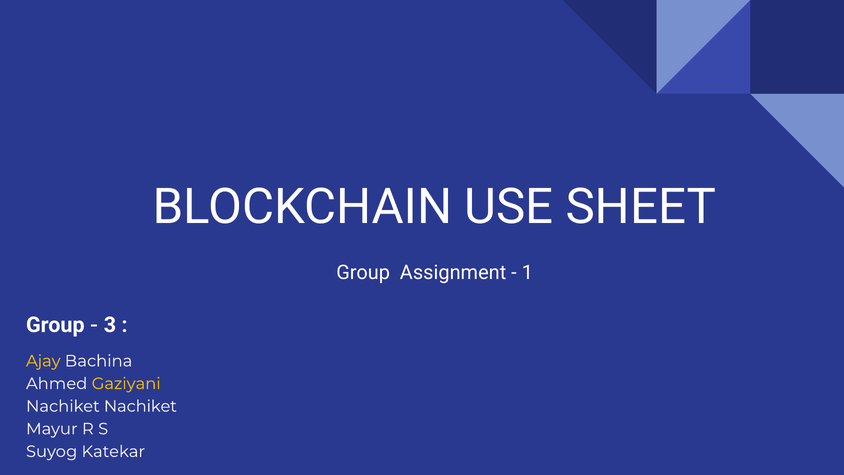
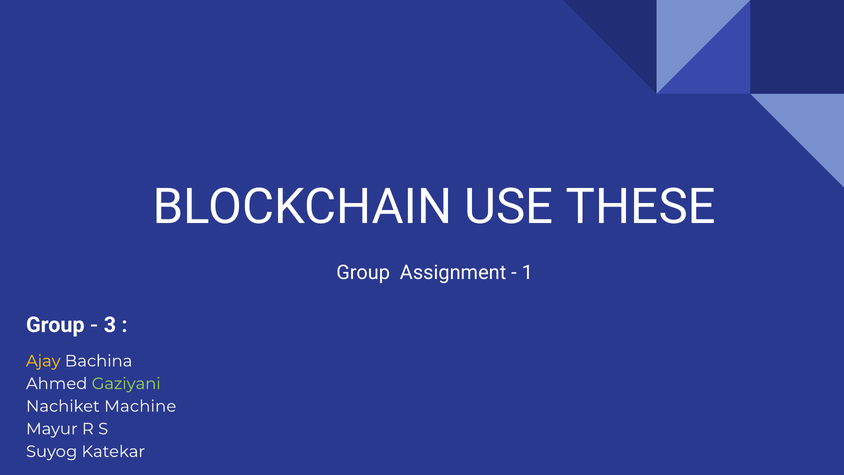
SHEET: SHEET -> THESE
Gaziyani colour: yellow -> light green
Nachiket Nachiket: Nachiket -> Machine
